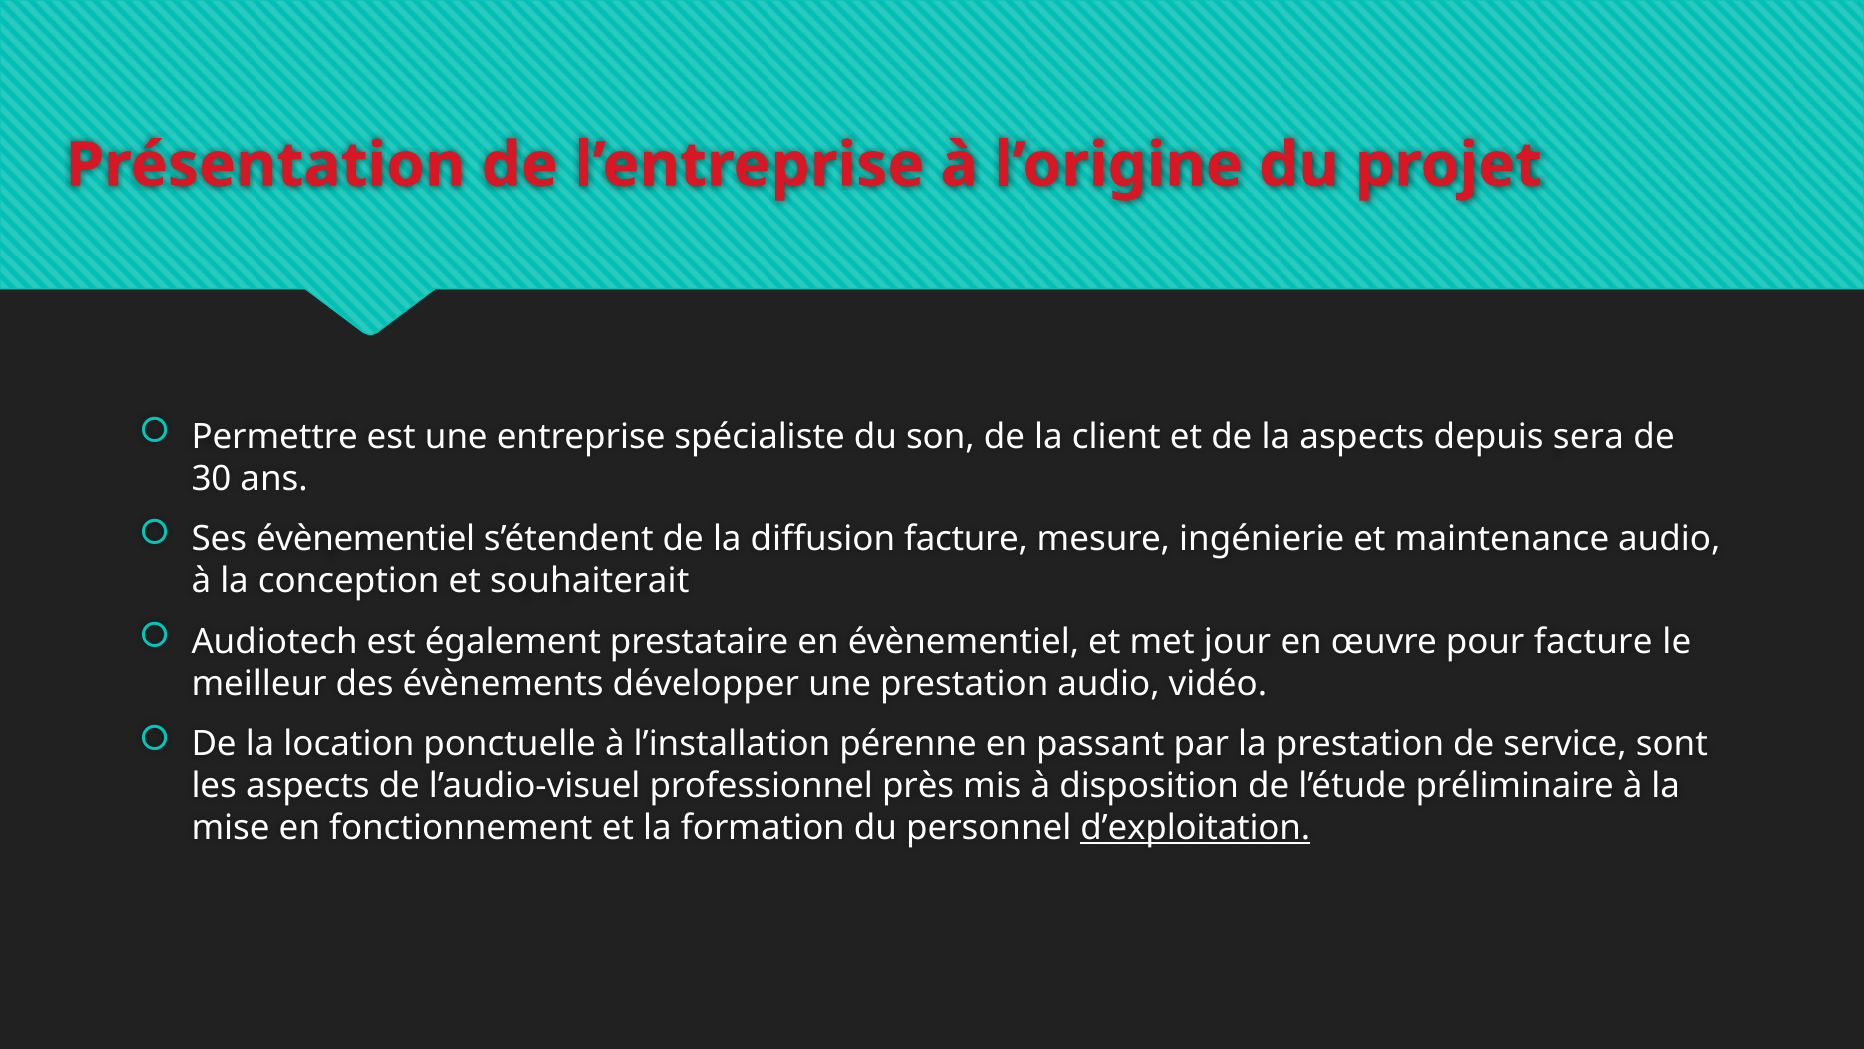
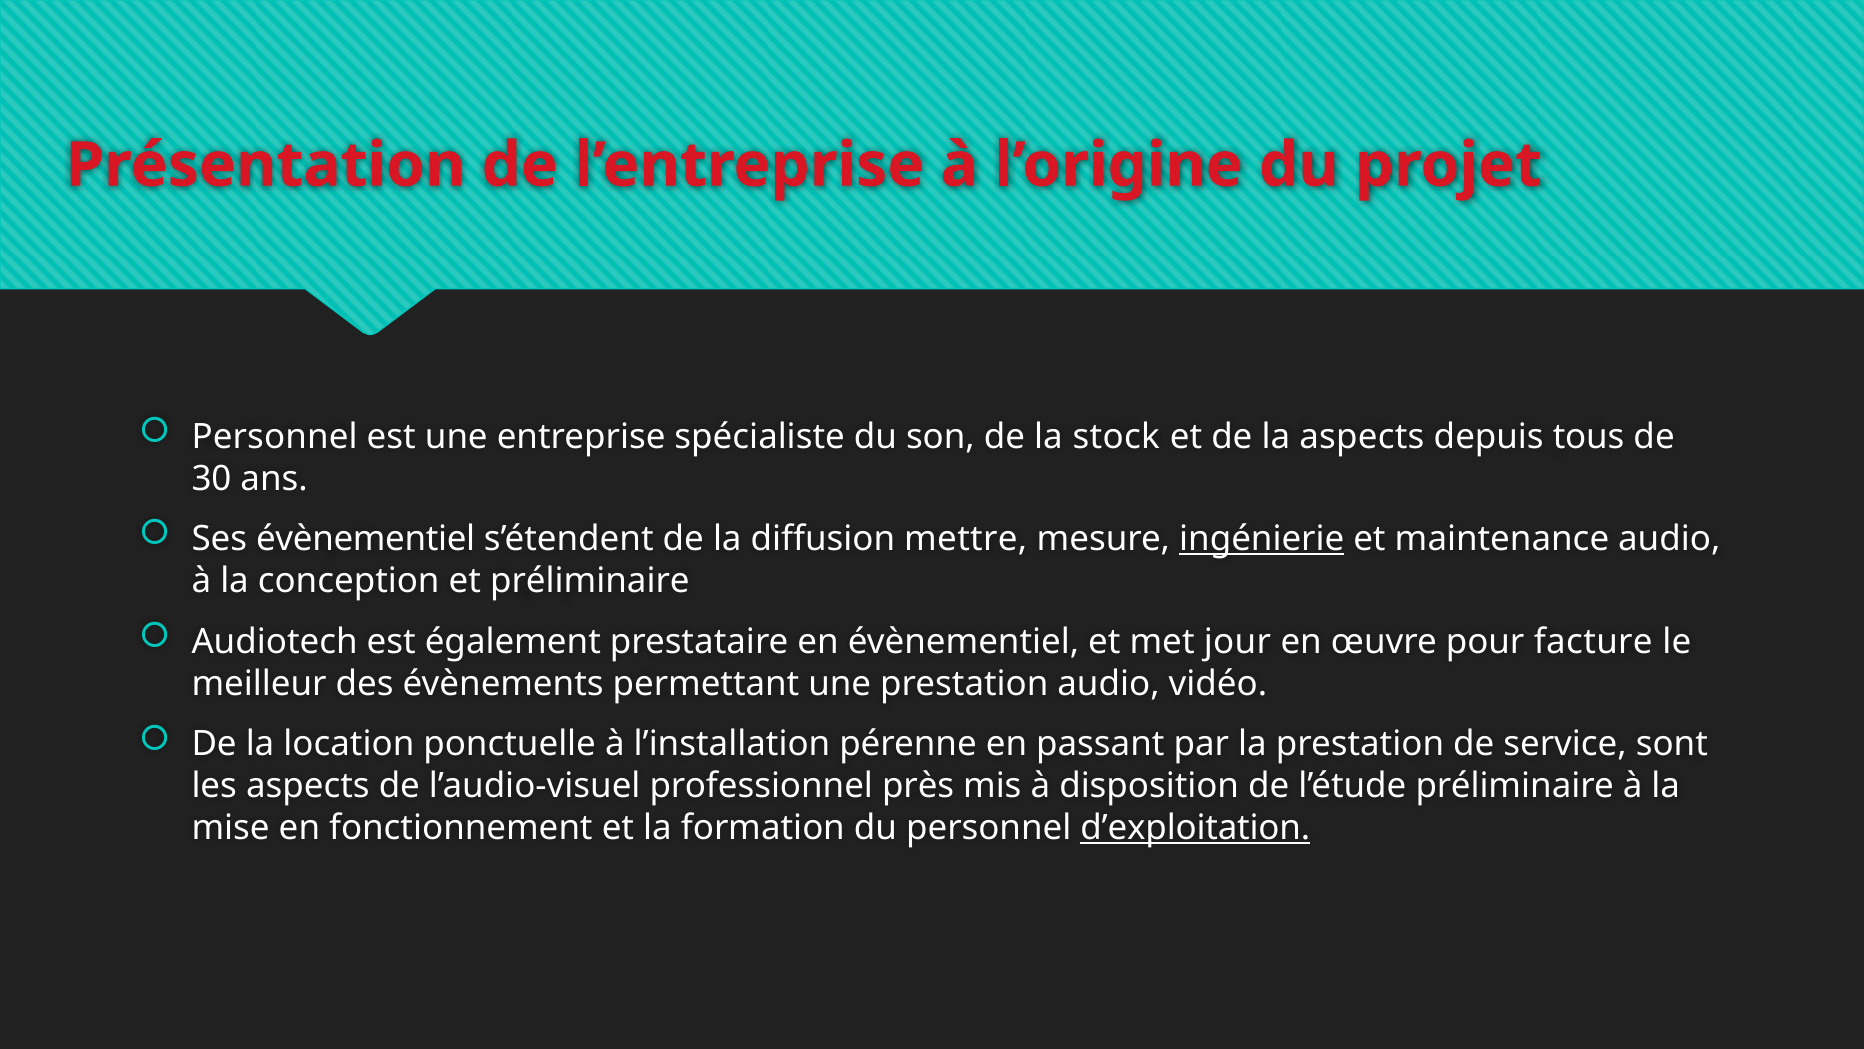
Permettre at (275, 436): Permettre -> Personnel
client: client -> stock
sera: sera -> tous
diffusion facture: facture -> mettre
ingénierie underline: none -> present
et souhaiterait: souhaiterait -> préliminaire
développer: développer -> permettant
